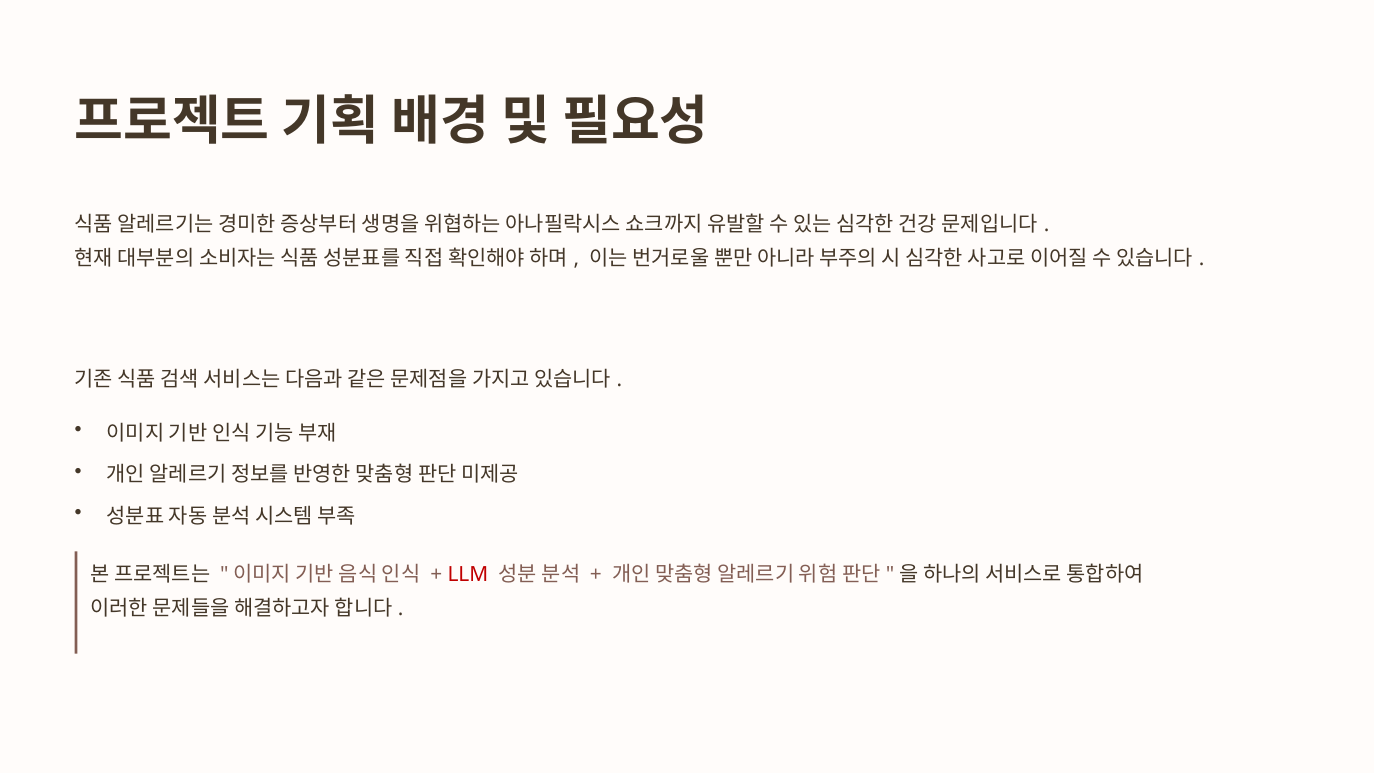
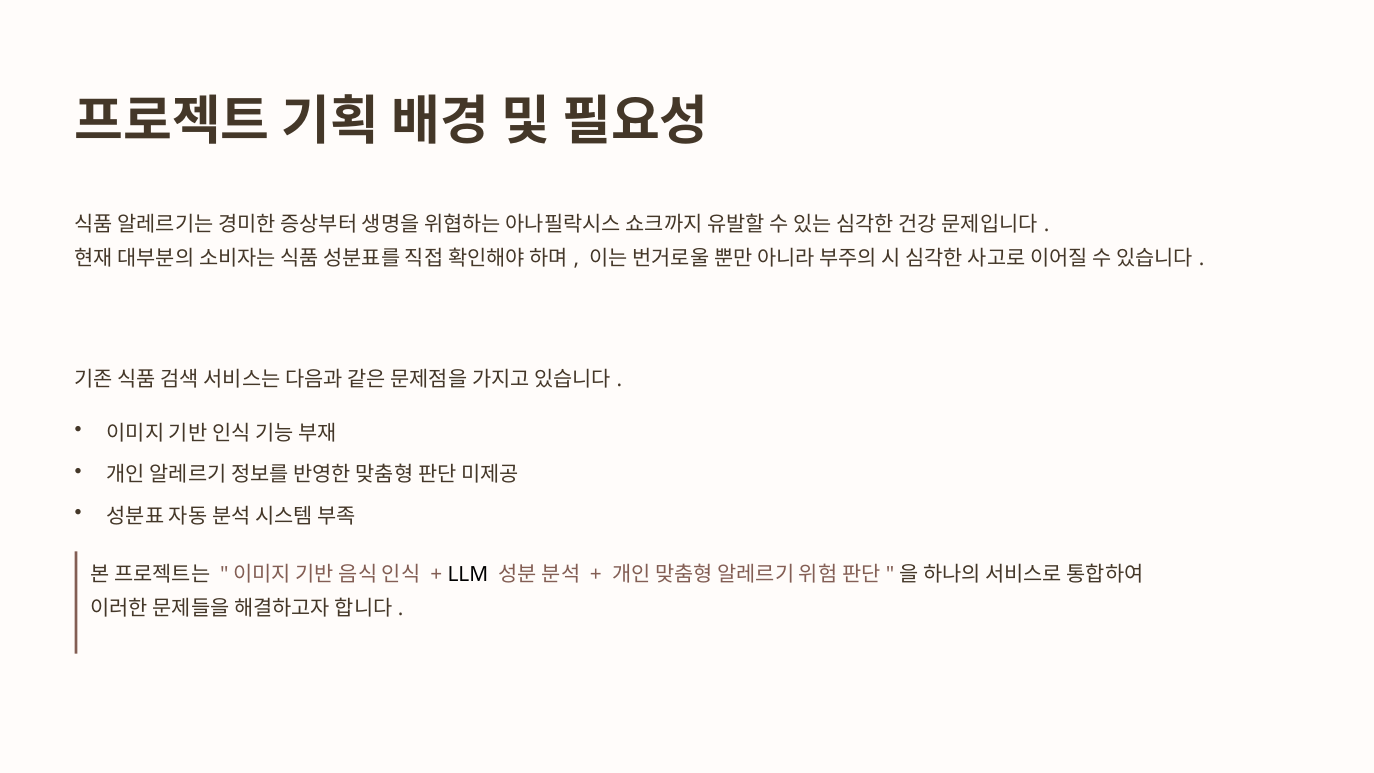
LLM colour: red -> black
